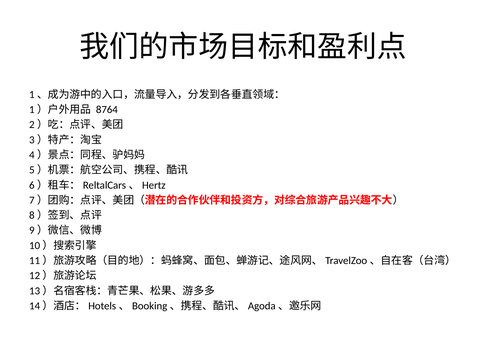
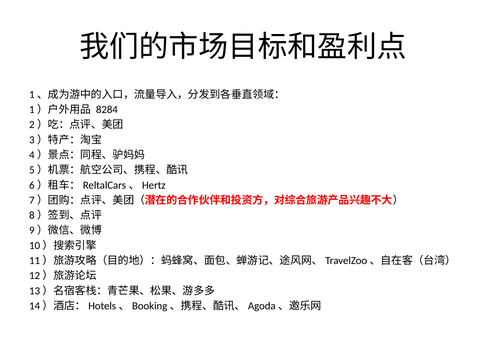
8764: 8764 -> 8284
